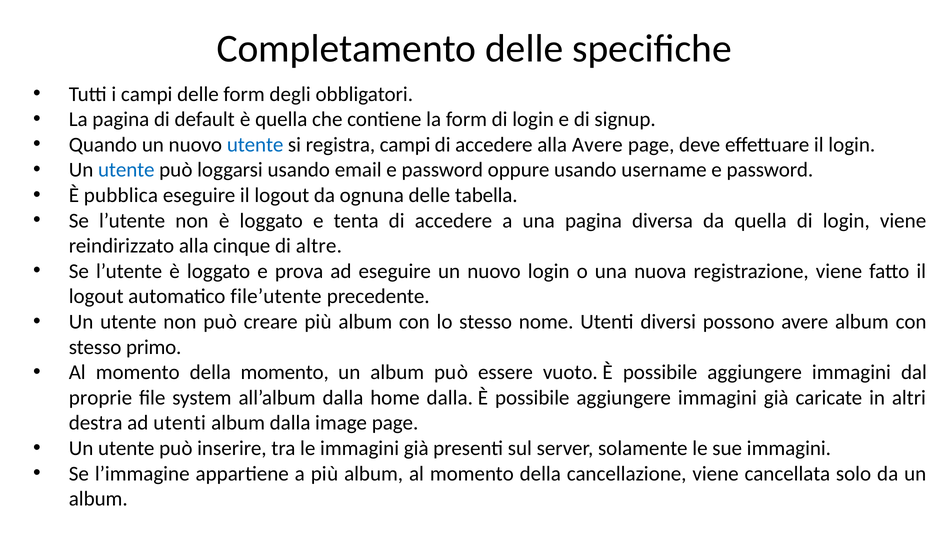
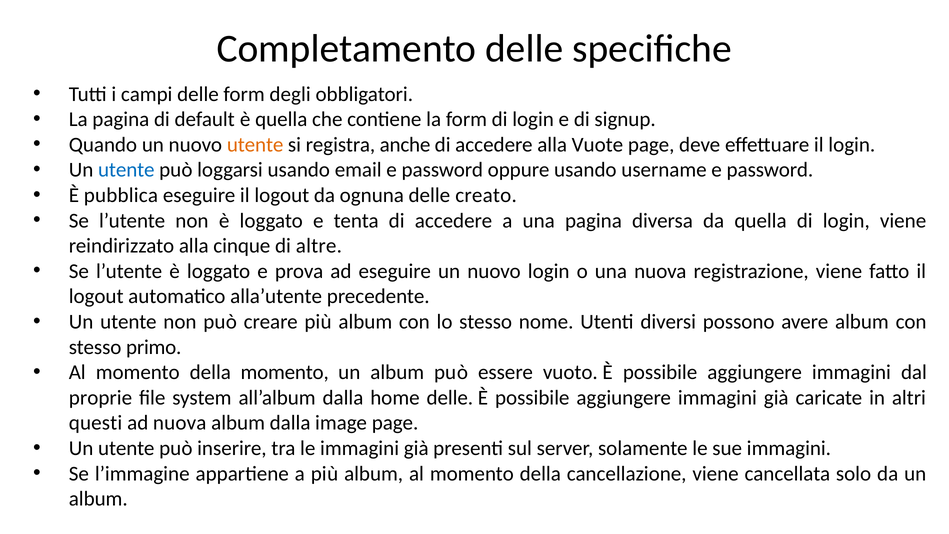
utente at (255, 145) colour: blue -> orange
registra campi: campi -> anche
alla Avere: Avere -> Vuote
tabella: tabella -> creato
file’utente: file’utente -> alla’utente
home dalla: dalla -> delle
destra: destra -> questi
ad utenti: utenti -> nuova
